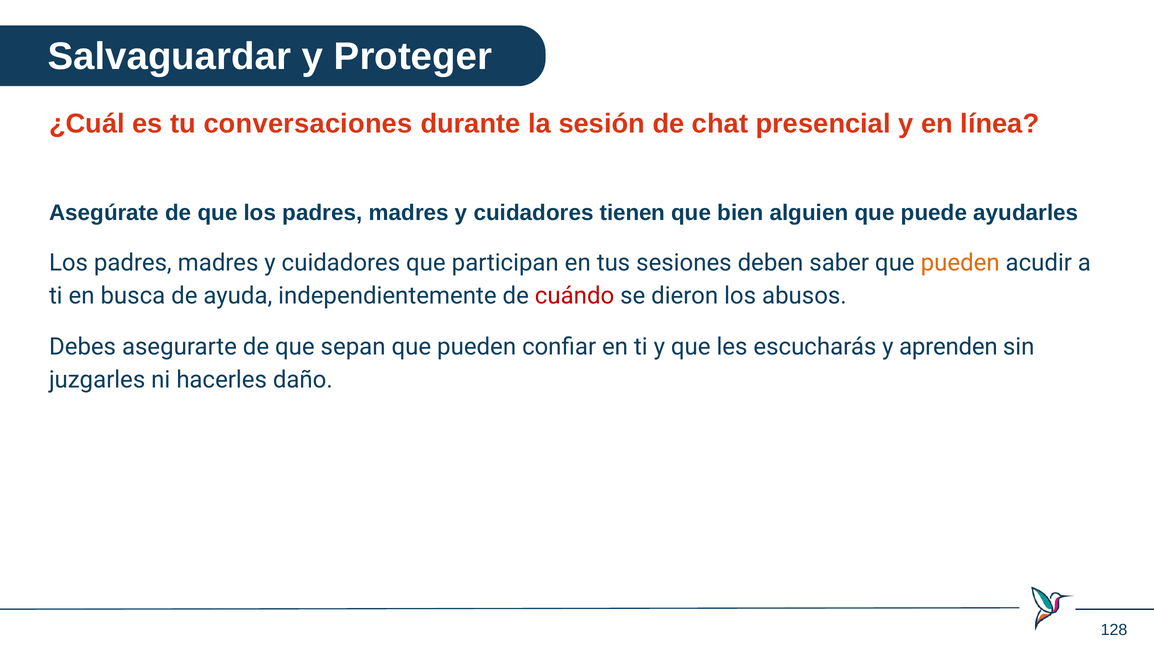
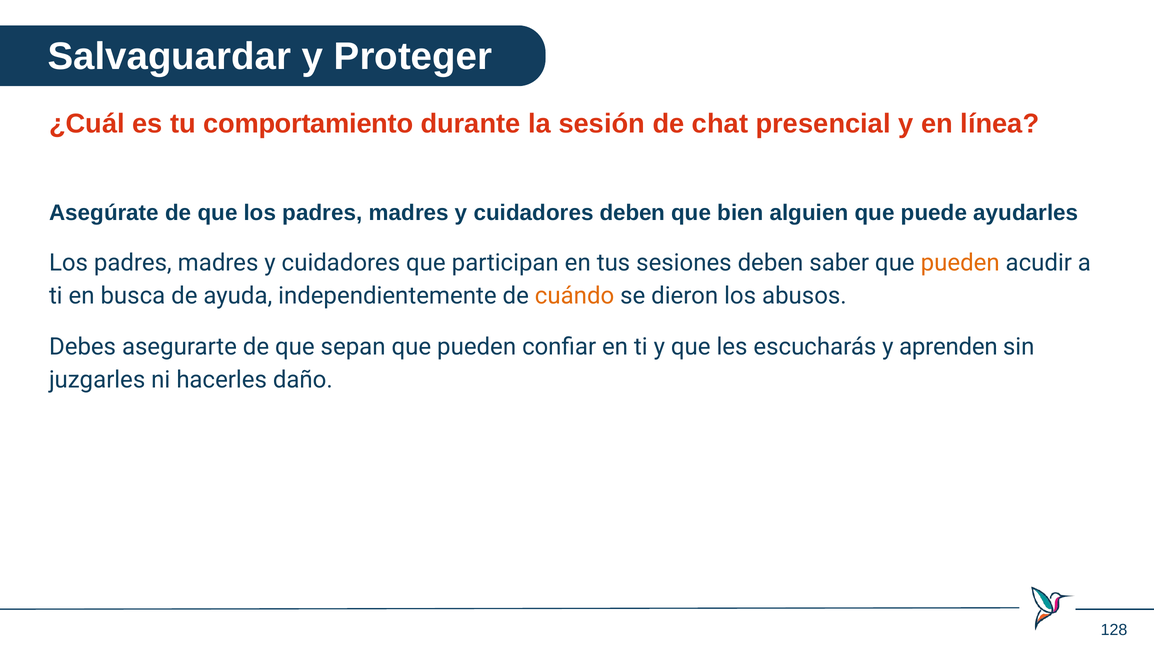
conversaciones: conversaciones -> comportamiento
cuidadores tienen: tienen -> deben
cuándo colour: red -> orange
